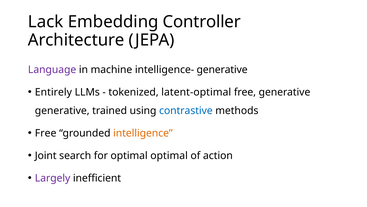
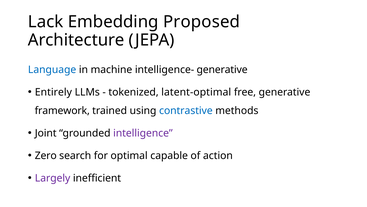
Controller: Controller -> Proposed
Language colour: purple -> blue
generative at (62, 110): generative -> framework
Free at (46, 133): Free -> Joint
intelligence colour: orange -> purple
Joint: Joint -> Zero
optimal optimal: optimal -> capable
